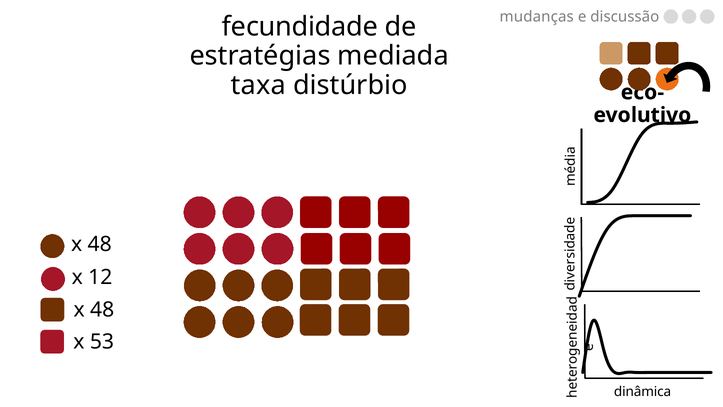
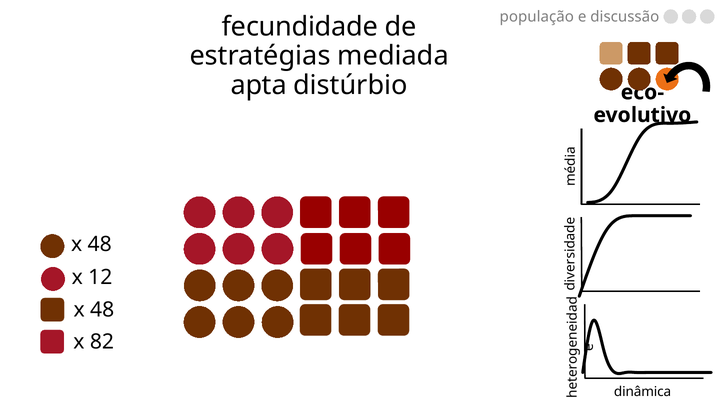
mudanças: mudanças -> população
taxa: taxa -> apta
53: 53 -> 82
